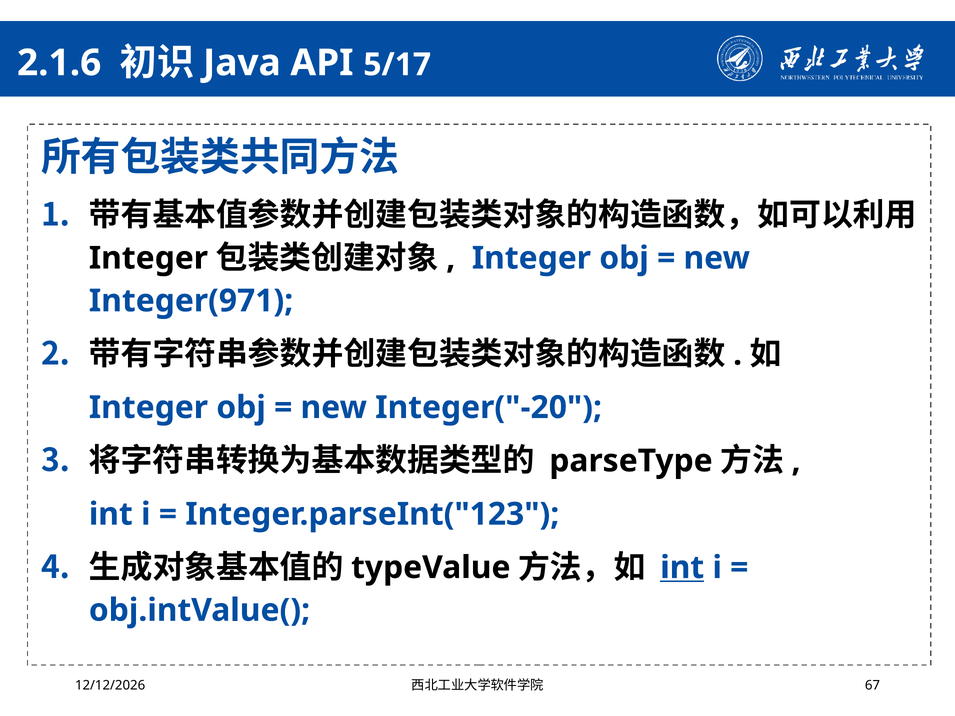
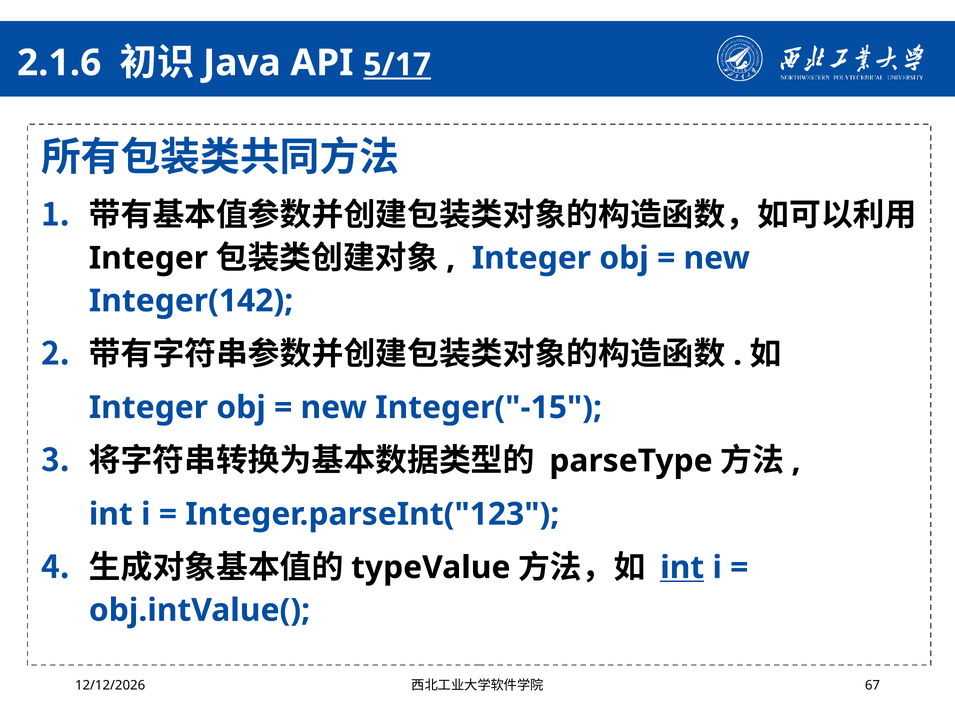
5/17 underline: none -> present
Integer(971: Integer(971 -> Integer(142
Integer("-20: Integer("-20 -> Integer("-15
